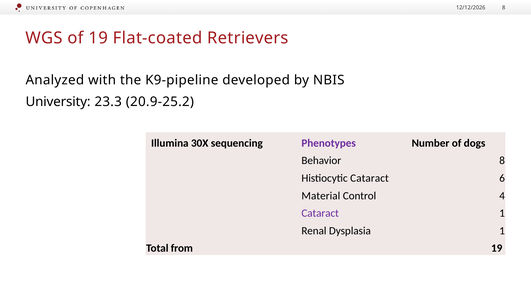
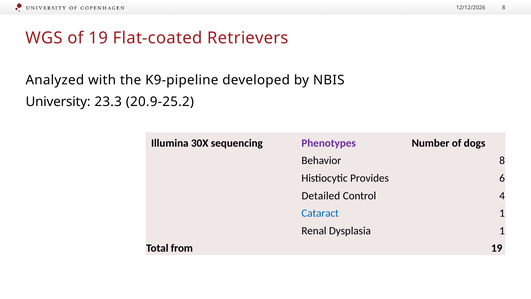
Histiocytic Cataract: Cataract -> Provides
Material: Material -> Detailed
Cataract at (320, 213) colour: purple -> blue
